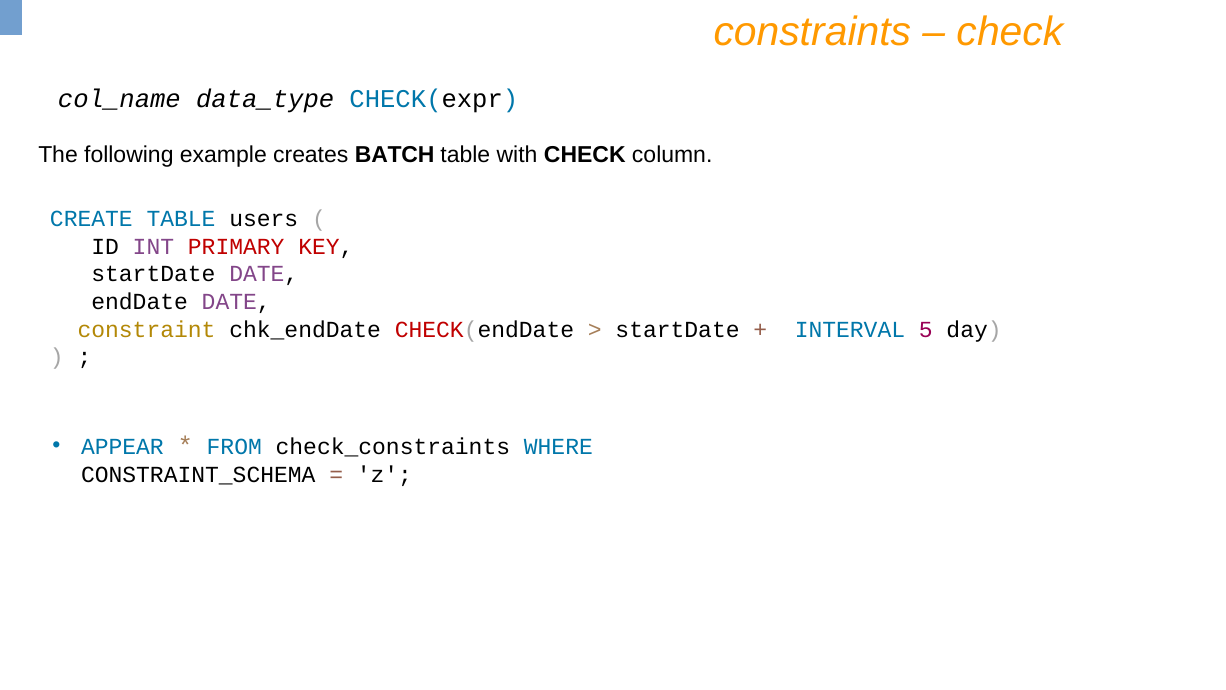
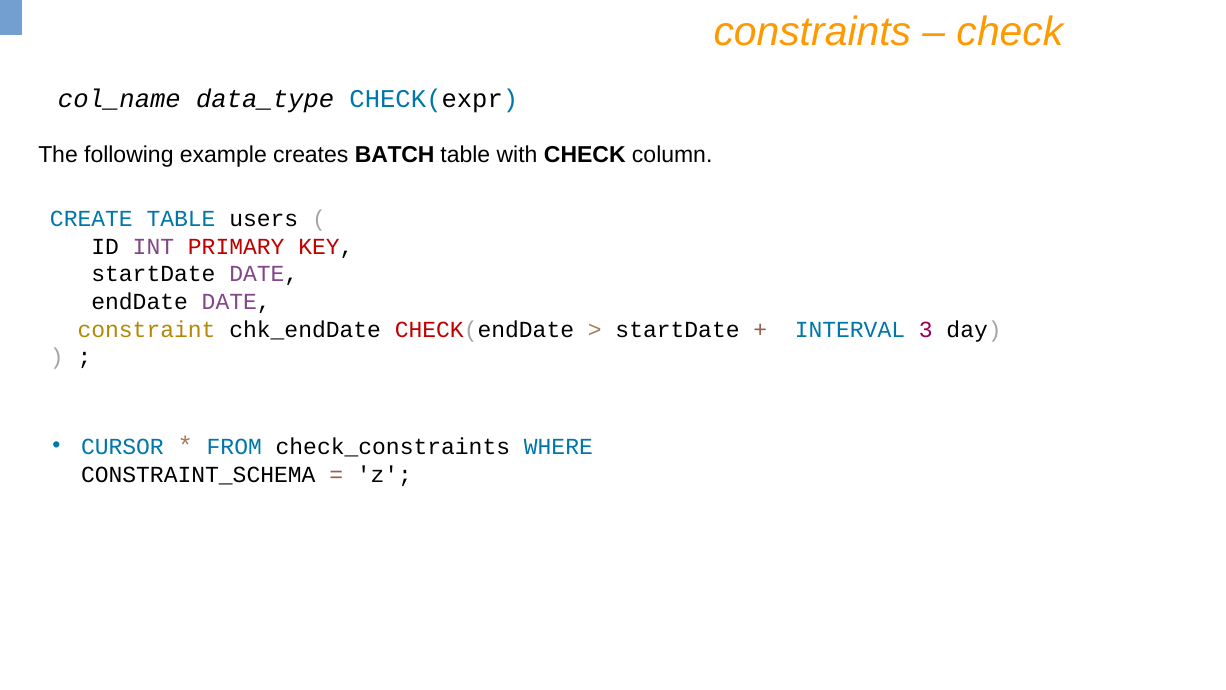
5: 5 -> 3
APPEAR: APPEAR -> CURSOR
